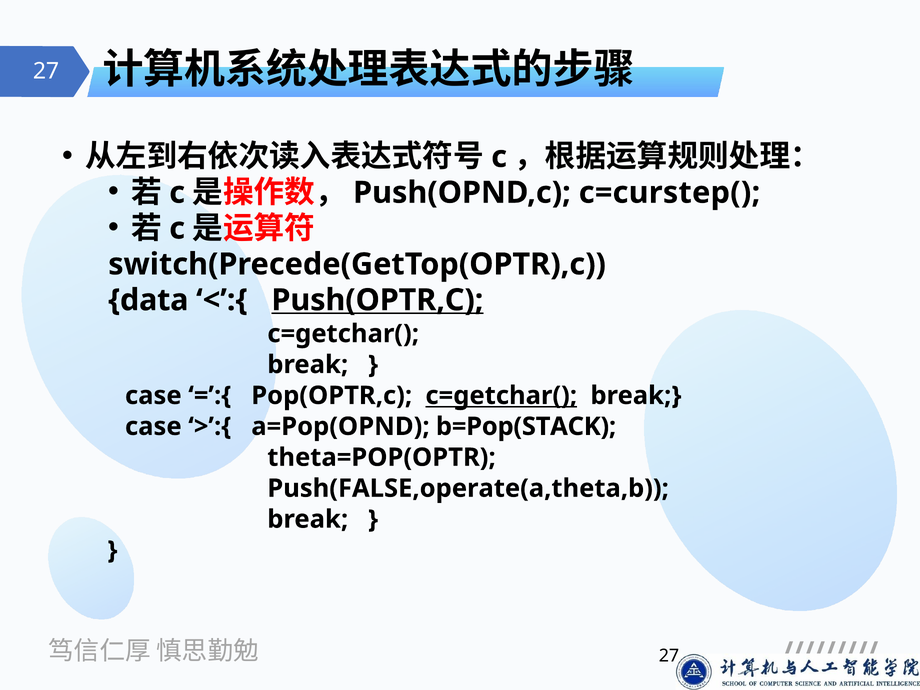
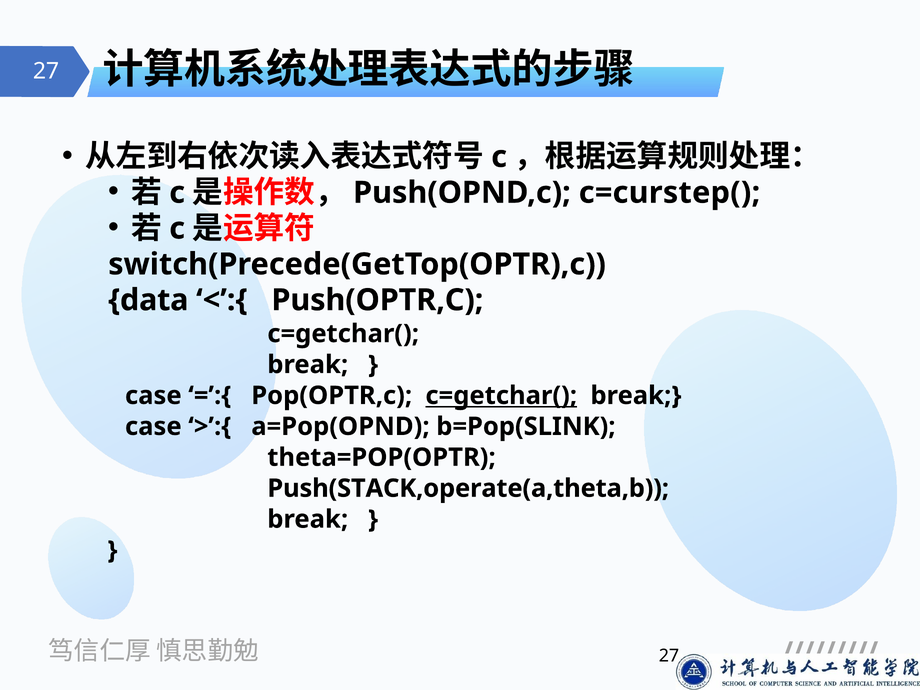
Push(OPTR,C underline: present -> none
b=Pop(STACK: b=Pop(STACK -> b=Pop(SLINK
Push(FALSE,operate(a,theta,b: Push(FALSE,operate(a,theta,b -> Push(STACK,operate(a,theta,b
